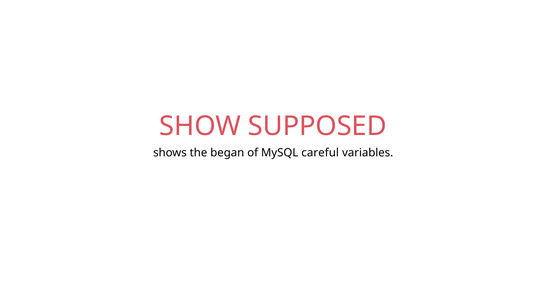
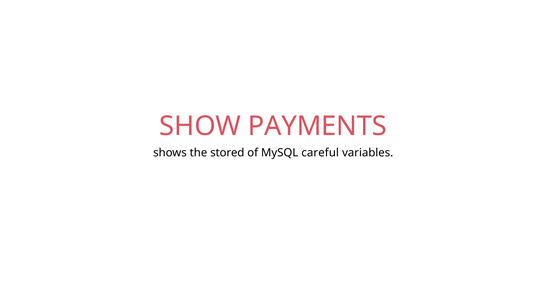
SUPPOSED: SUPPOSED -> PAYMENTS
began: began -> stored
